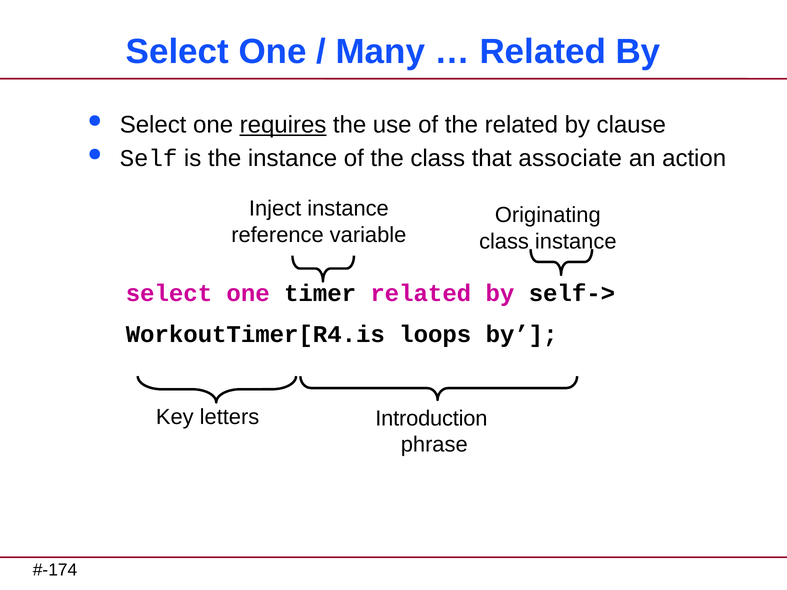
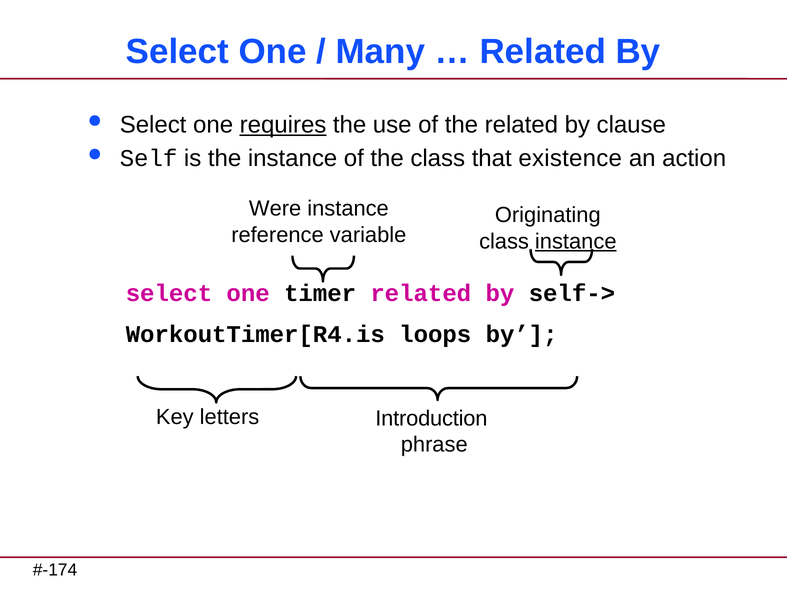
associate: associate -> existence
Inject: Inject -> Were
instance at (576, 241) underline: none -> present
